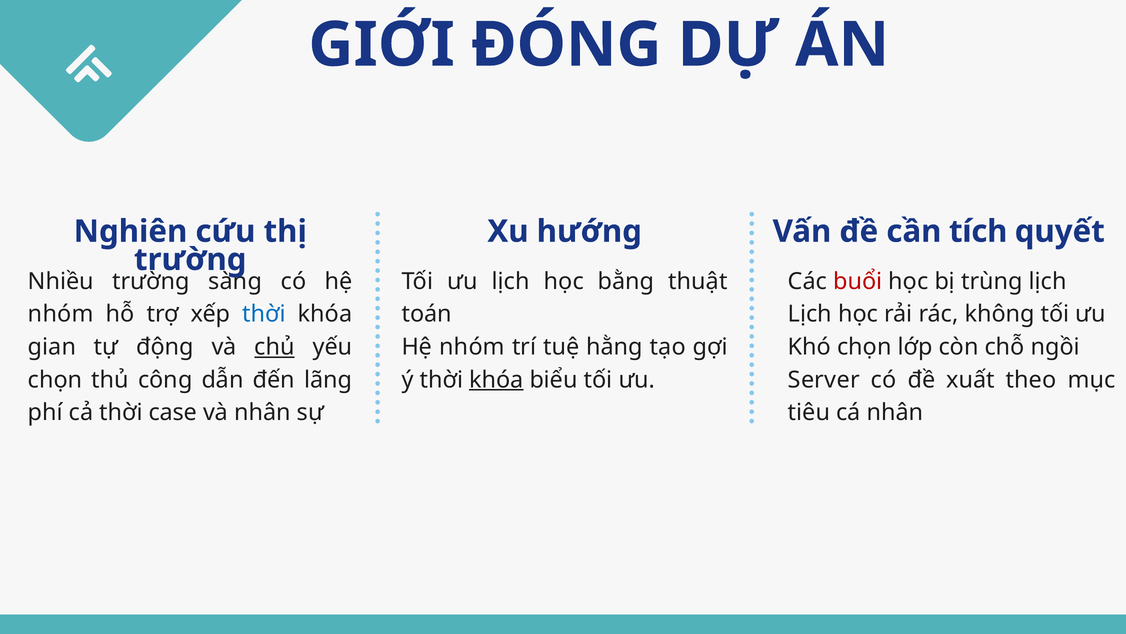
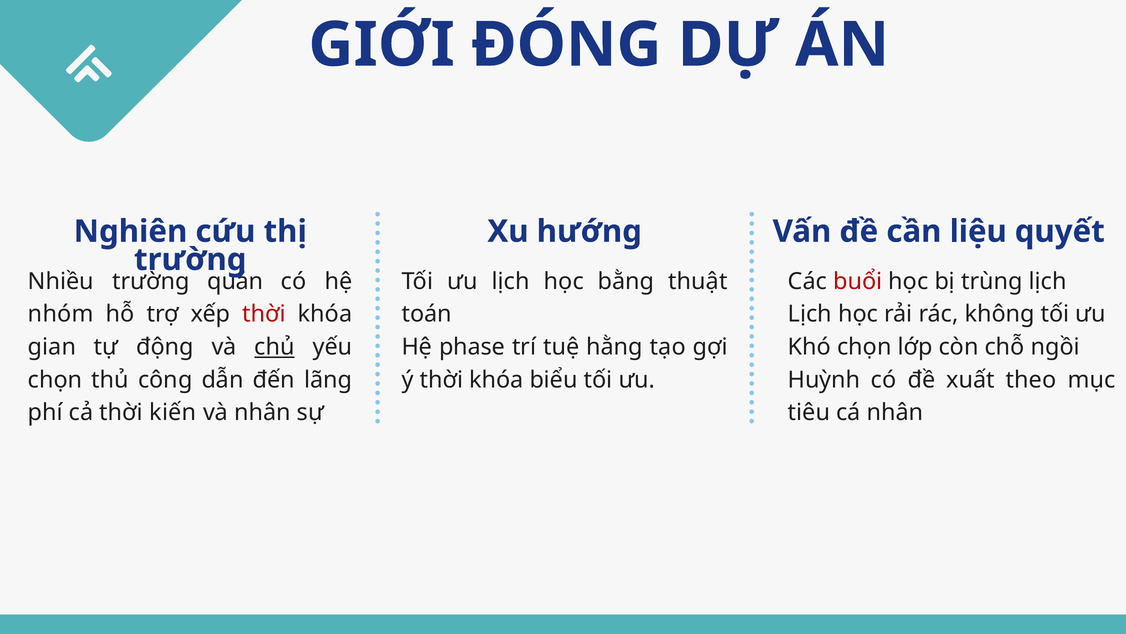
tích: tích -> liệu
sàng: sàng -> quản
thời at (264, 314) colour: blue -> red
nhóm at (472, 347): nhóm -> phase
khóa at (496, 379) underline: present -> none
Server: Server -> Huỳnh
case: case -> kiến
